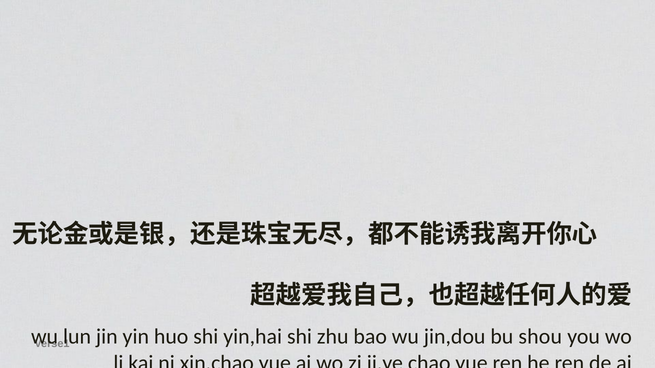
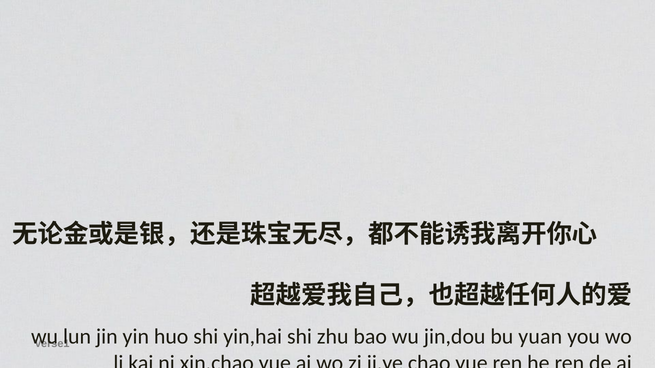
shou: shou -> yuan
